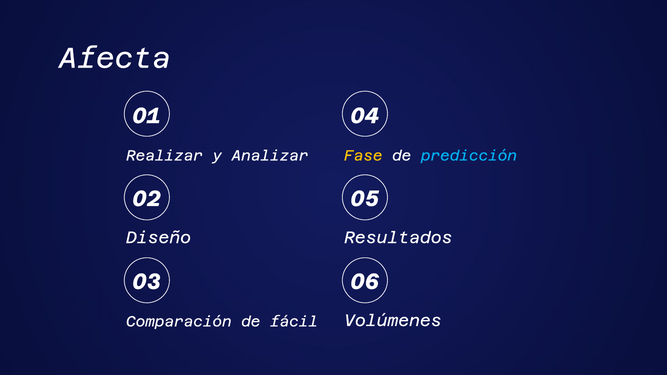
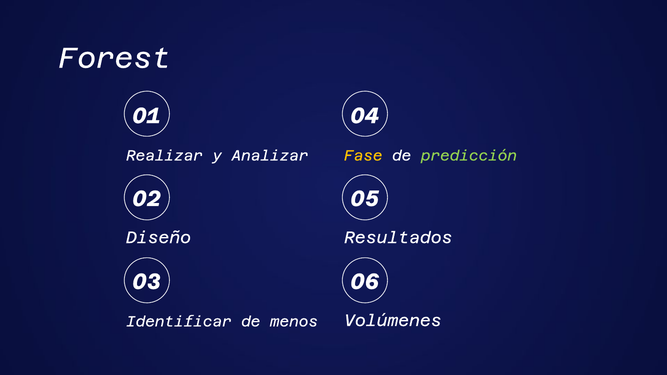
Afecta: Afecta -> Forest
predicción colour: light blue -> light green
Comparación: Comparación -> Identificar
fácil: fácil -> menos
